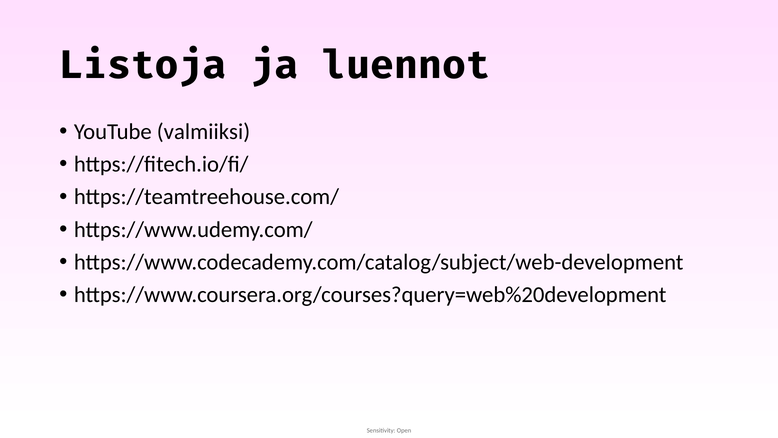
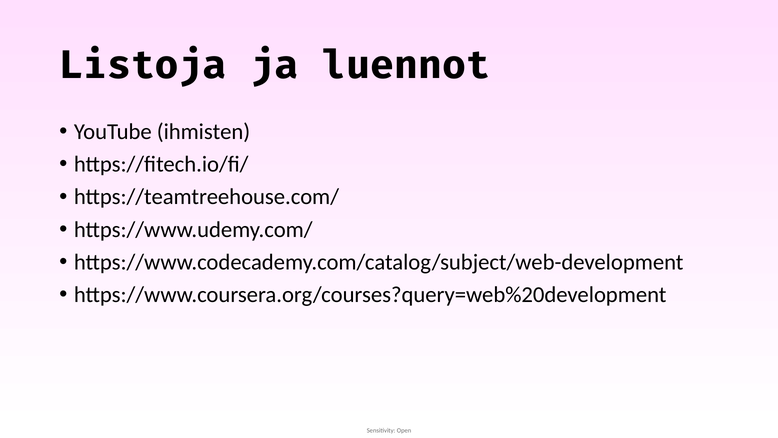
valmiiksi: valmiiksi -> ihmisten
